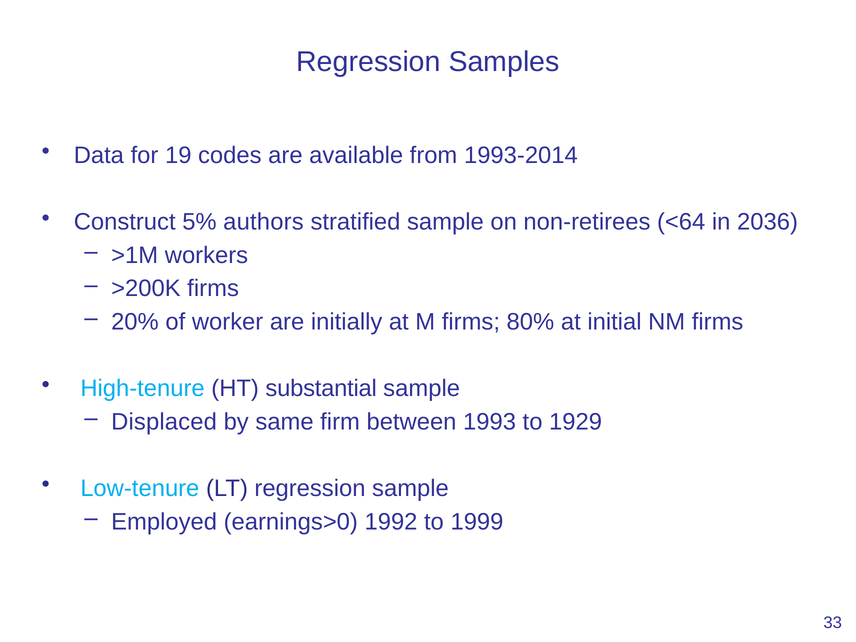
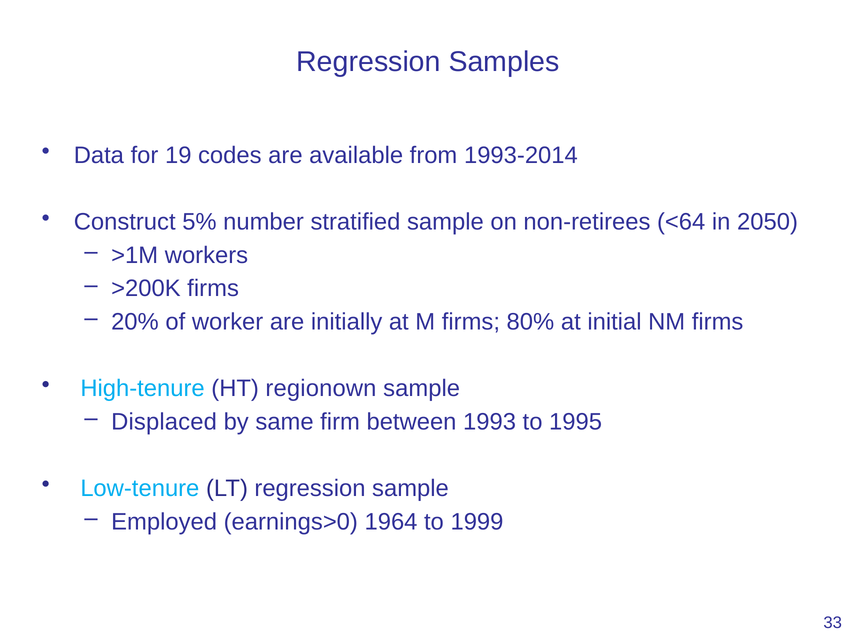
authors: authors -> number
2036: 2036 -> 2050
substantial: substantial -> regionown
1929: 1929 -> 1995
1992: 1992 -> 1964
